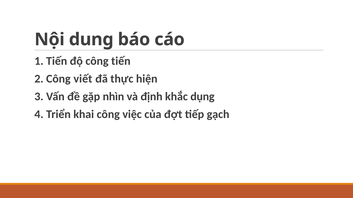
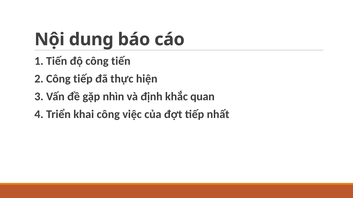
Công viết: viết -> tiếp
dụng: dụng -> quan
gạch: gạch -> nhất
